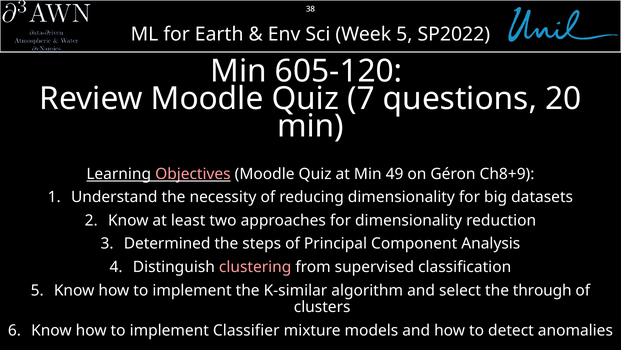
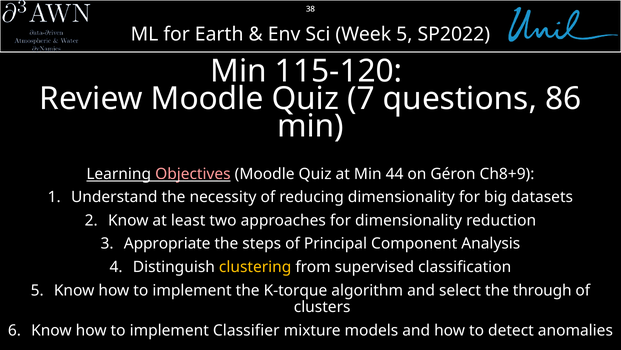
605-120: 605-120 -> 115-120
20: 20 -> 86
49: 49 -> 44
Determined: Determined -> Appropriate
clustering colour: pink -> yellow
K-similar: K-similar -> K-torque
